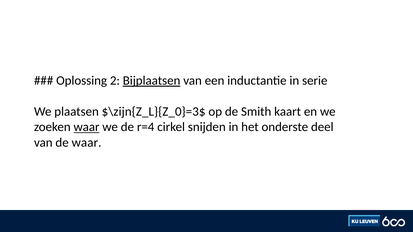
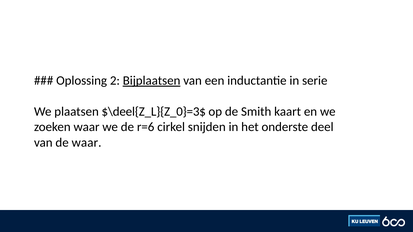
$\zijn{Z_L}{Z_0}=3$: $\zijn{Z_L}{Z_0}=3$ -> $\deel{Z_L}{Z_0}=3$
waar at (87, 127) underline: present -> none
r=4: r=4 -> r=6
